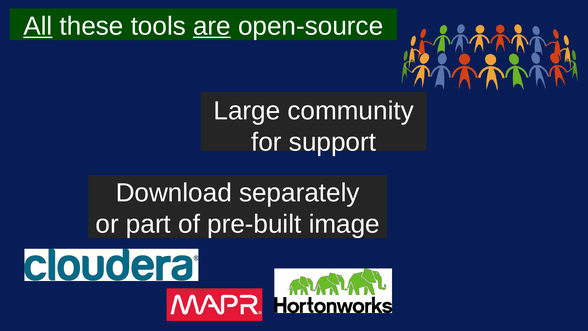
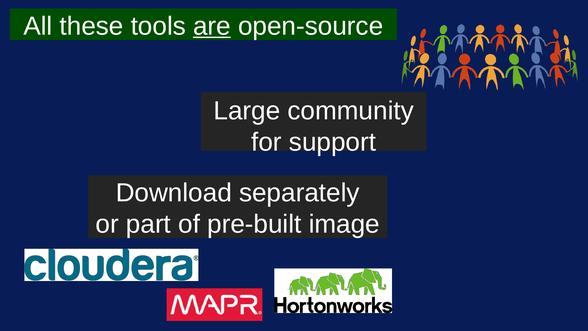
All underline: present -> none
